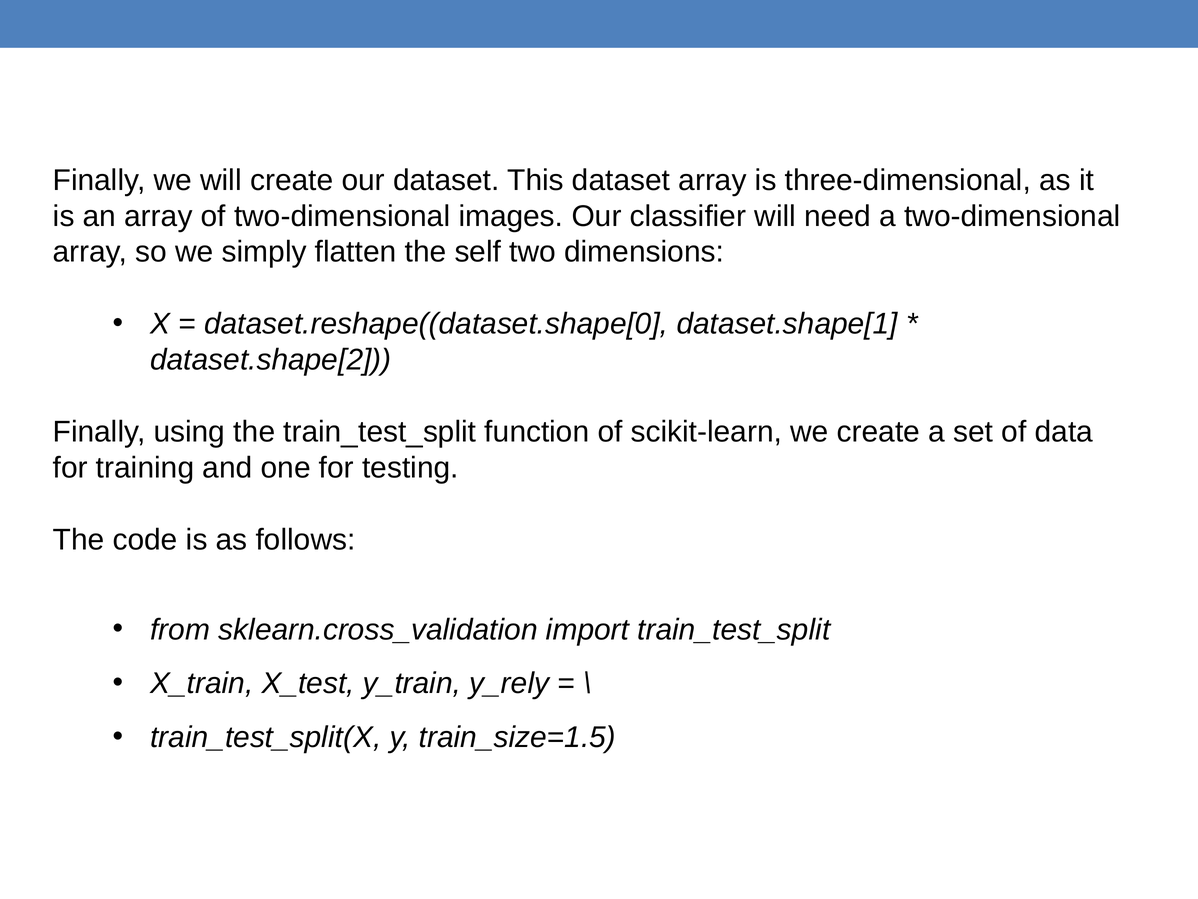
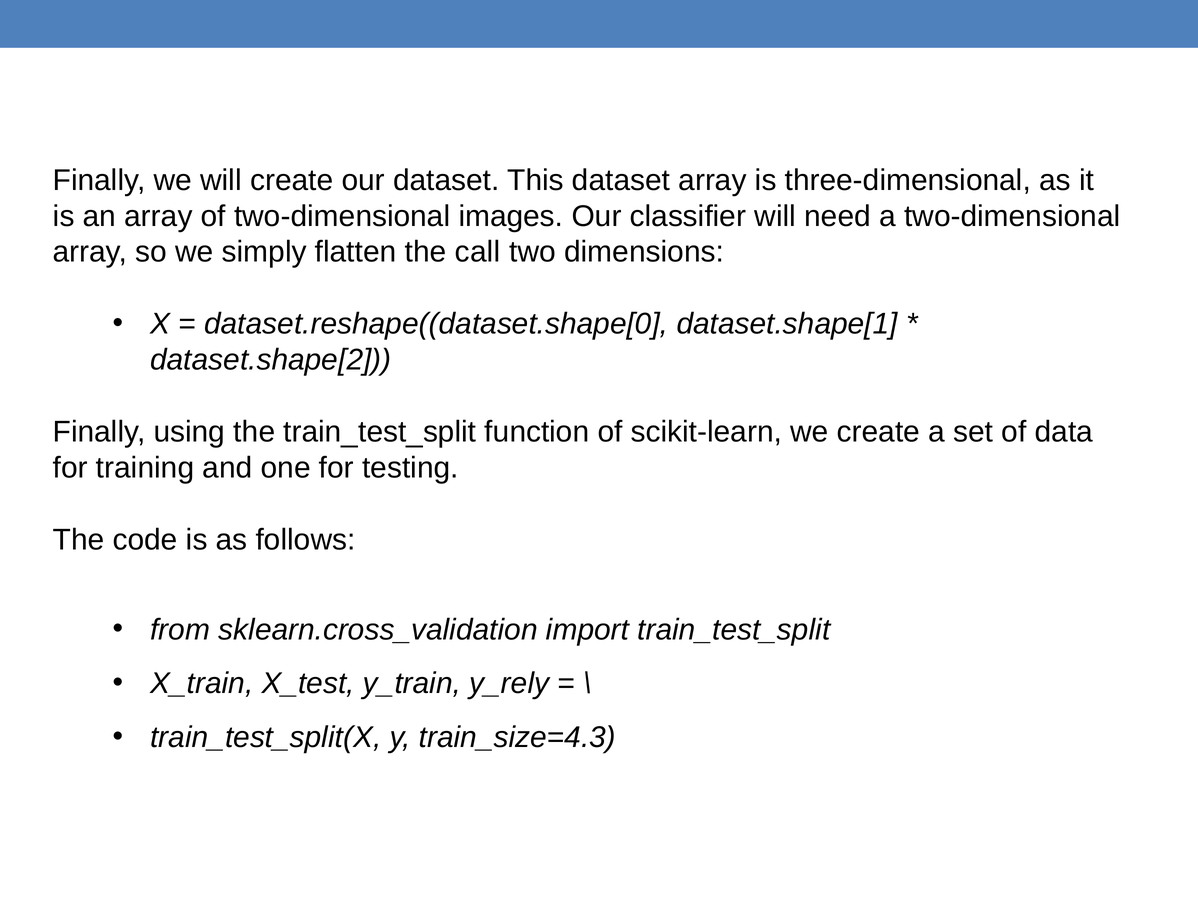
self: self -> call
train_size=1.5: train_size=1.5 -> train_size=4.3
